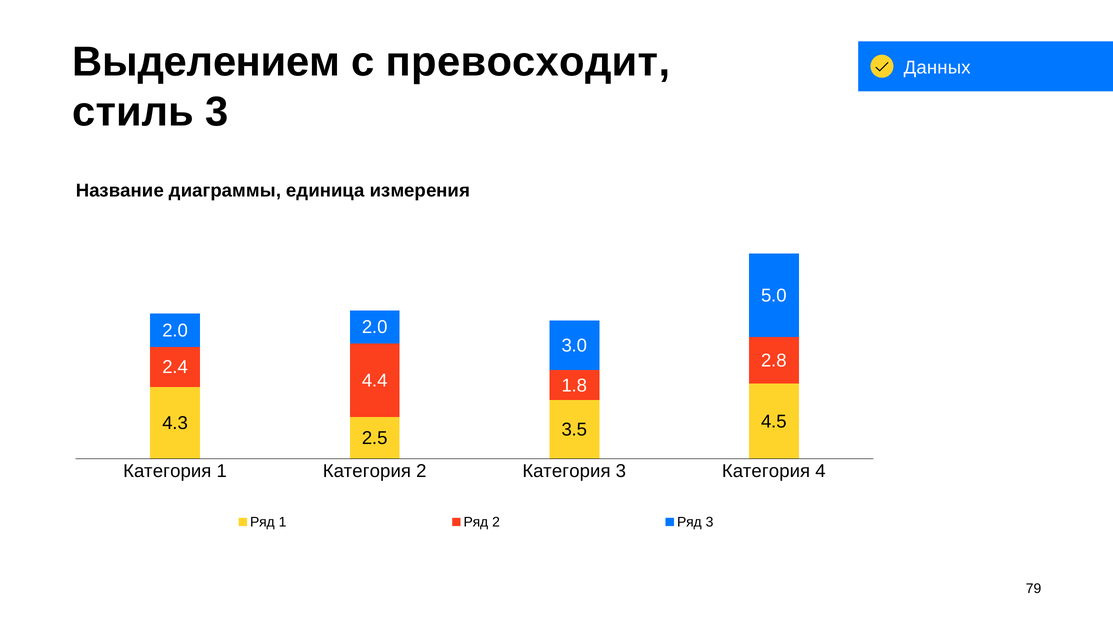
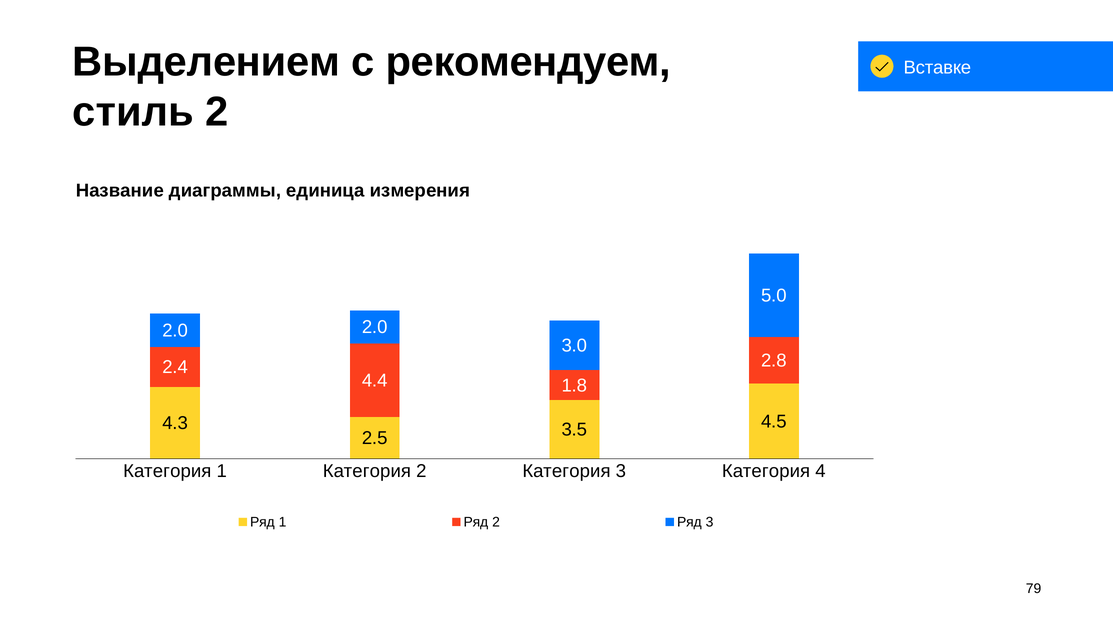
превосходит: превосходит -> рекомендуем
Данных: Данных -> Вставке
стиль 3: 3 -> 2
